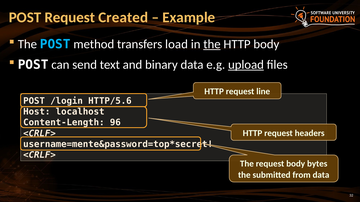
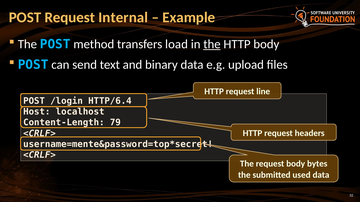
Created: Created -> Internal
POST at (33, 65) colour: white -> light blue
upload underline: present -> none
HTTP/5.6: HTTP/5.6 -> HTTP/6.4
96: 96 -> 79
from: from -> used
